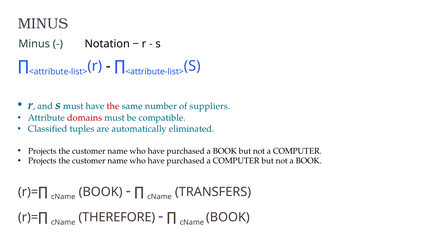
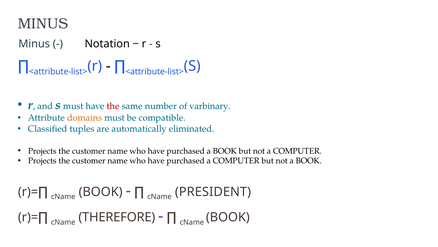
suppliers: suppliers -> varbinary
domains colour: red -> orange
TRANSFERS: TRANSFERS -> PRESIDENT
